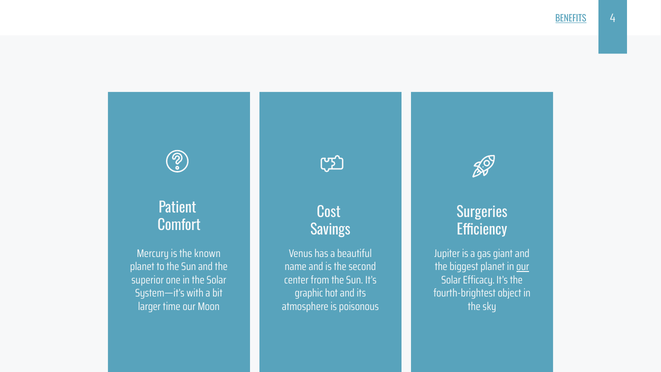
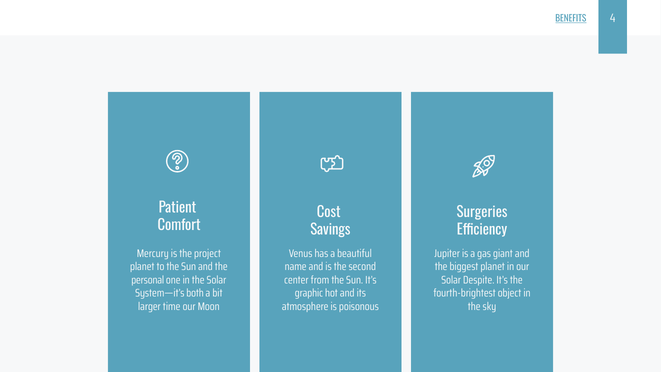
known: known -> project
our at (523, 267) underline: present -> none
superior: superior -> personal
Efficacy: Efficacy -> Despite
with: with -> both
